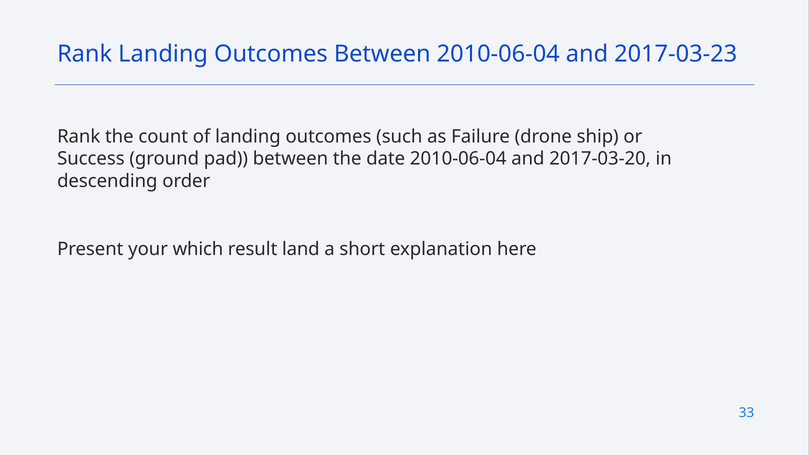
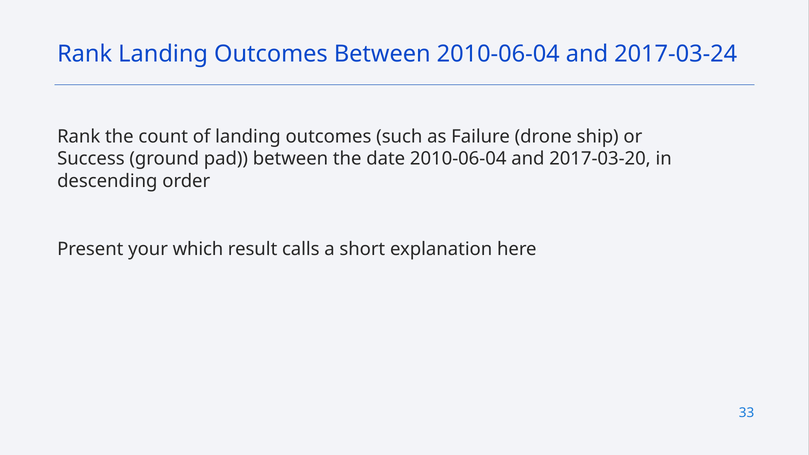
2017-03-23: 2017-03-23 -> 2017-03-24
land: land -> calls
